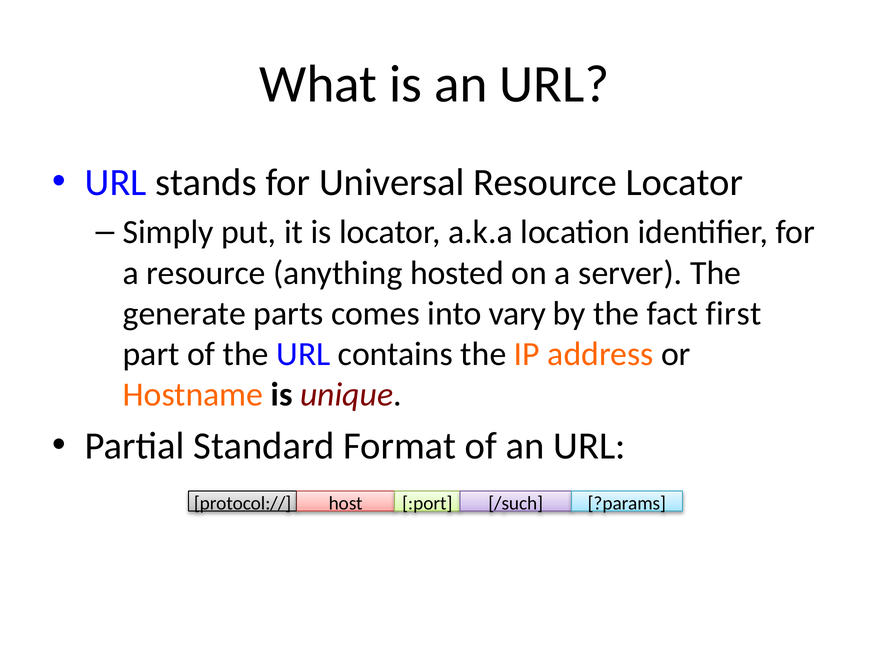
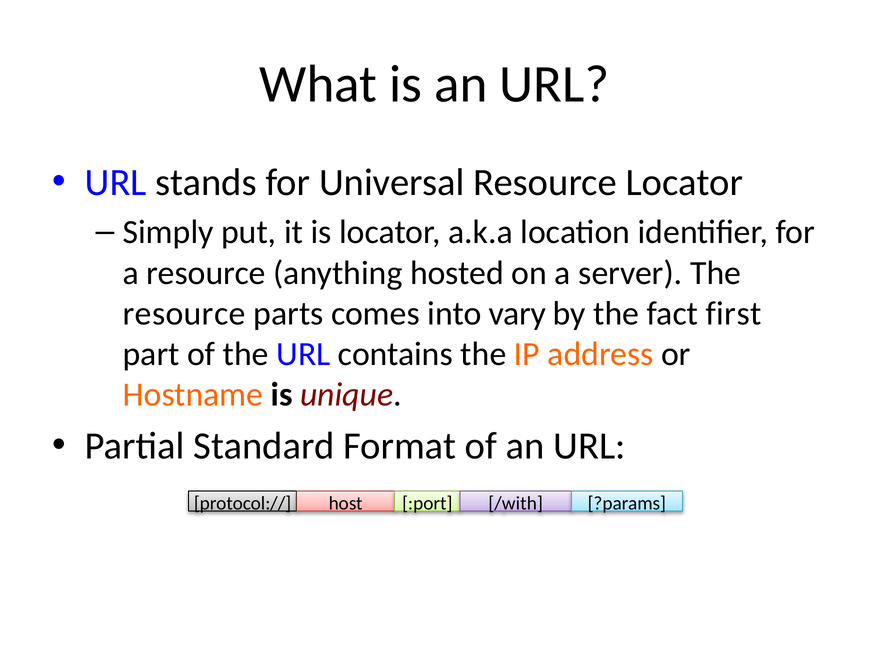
generate at (184, 313): generate -> resource
/such: /such -> /with
